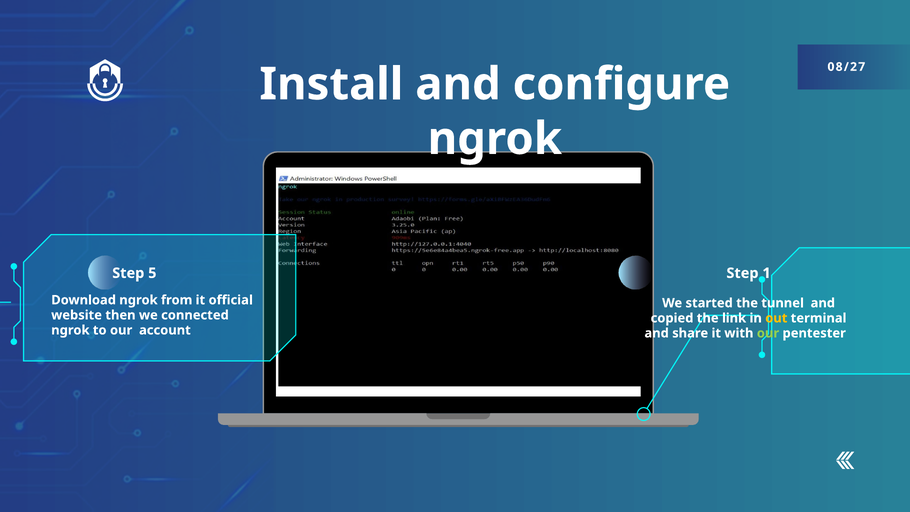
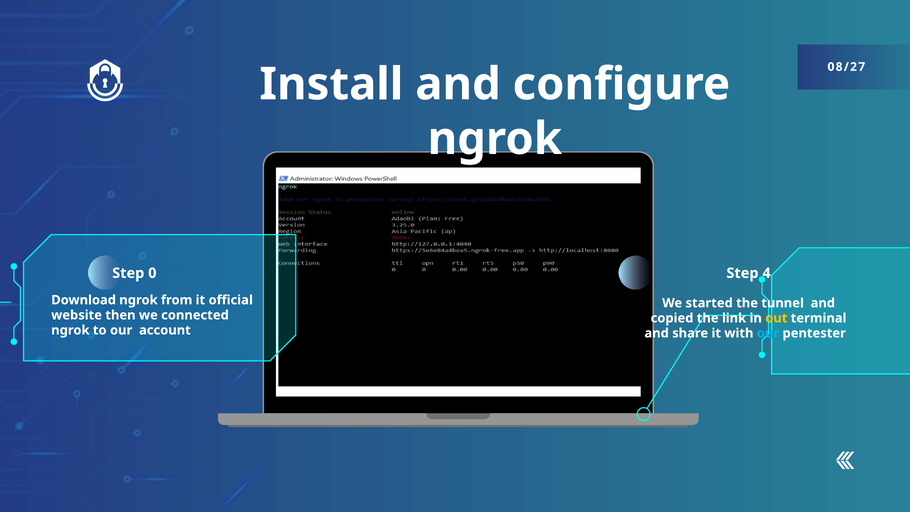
5: 5 -> 0
1: 1 -> 4
our at (768, 333) colour: light green -> light blue
